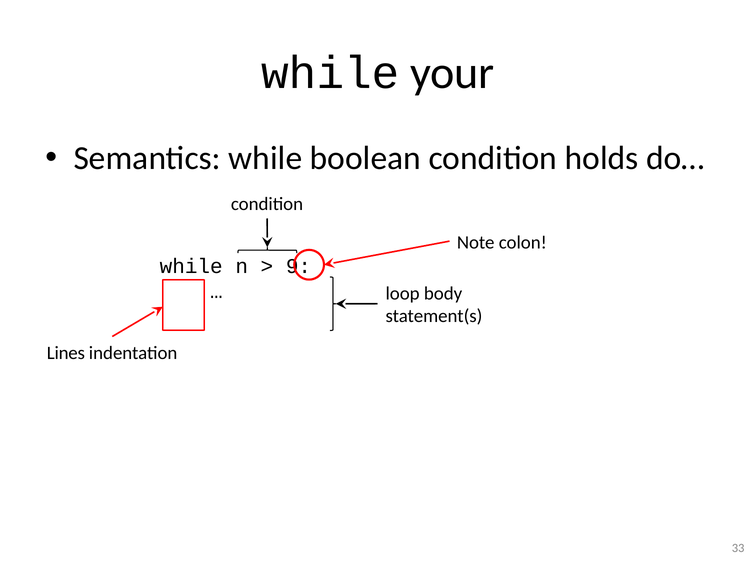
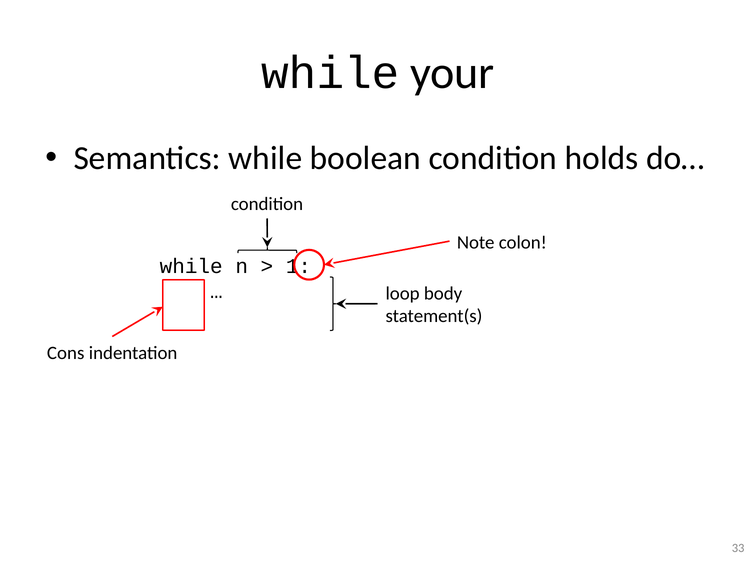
9: 9 -> 1
Lines: Lines -> Cons
